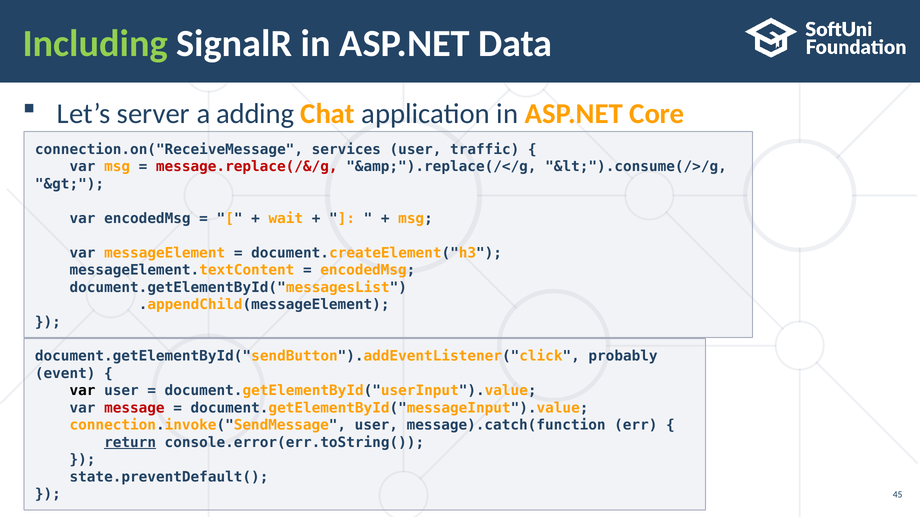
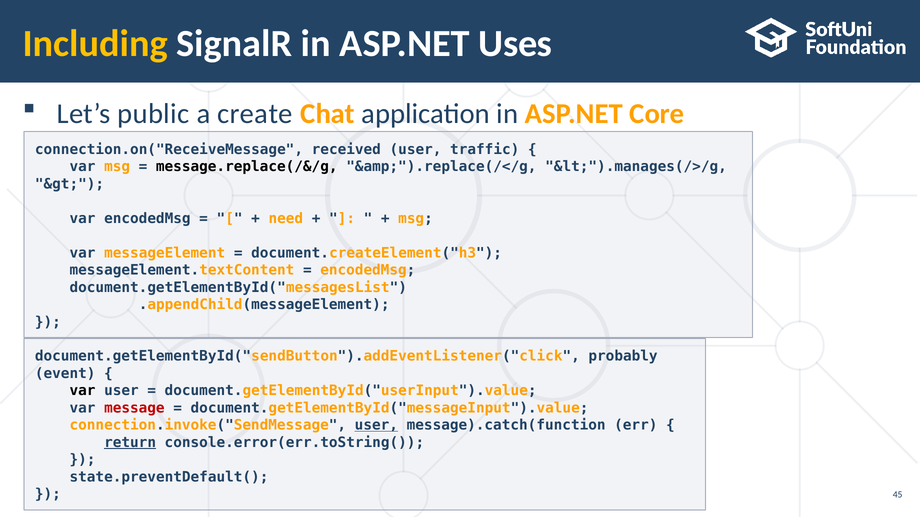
Including colour: light green -> yellow
Data: Data -> Uses
server: server -> public
adding: adding -> create
services: services -> received
message.replace(/&/g colour: red -> black
&lt;").consume(/>/g: &lt;").consume(/>/g -> &lt;").manages(/>/g
wait: wait -> need
user at (376, 426) underline: none -> present
